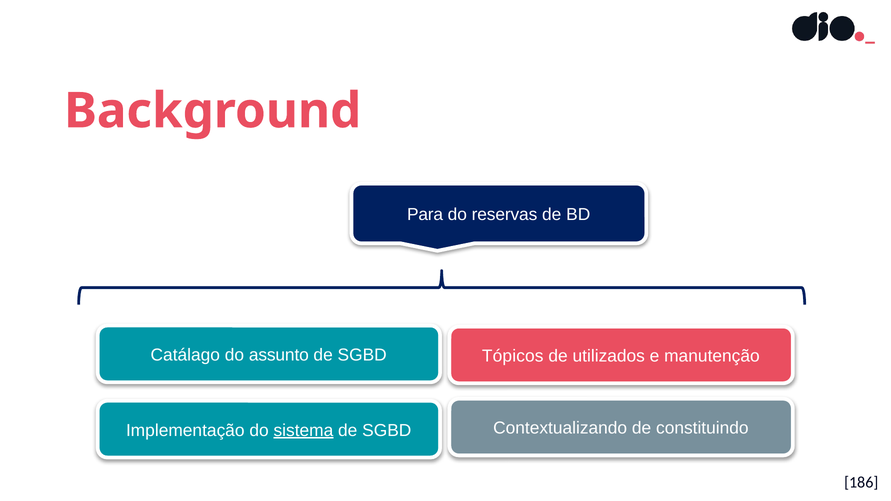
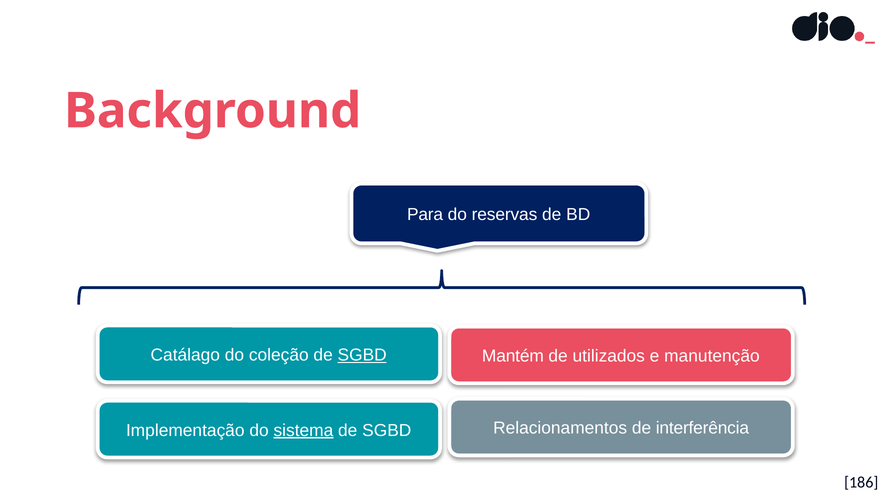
assunto: assunto -> coleção
SGBD at (362, 355) underline: none -> present
Tópicos: Tópicos -> Mantém
Contextualizando: Contextualizando -> Relacionamentos
constituindo: constituindo -> interferência
